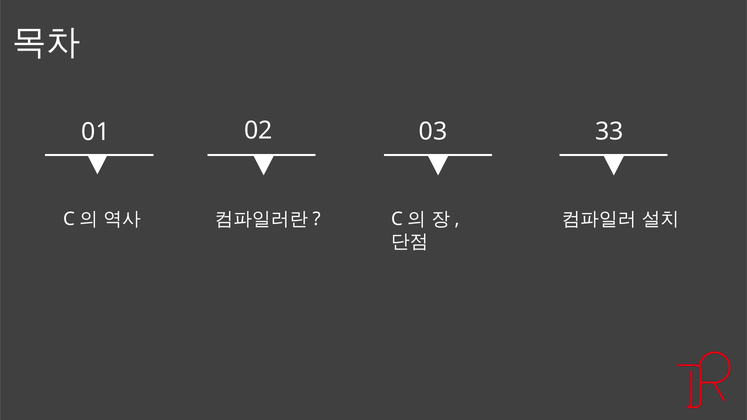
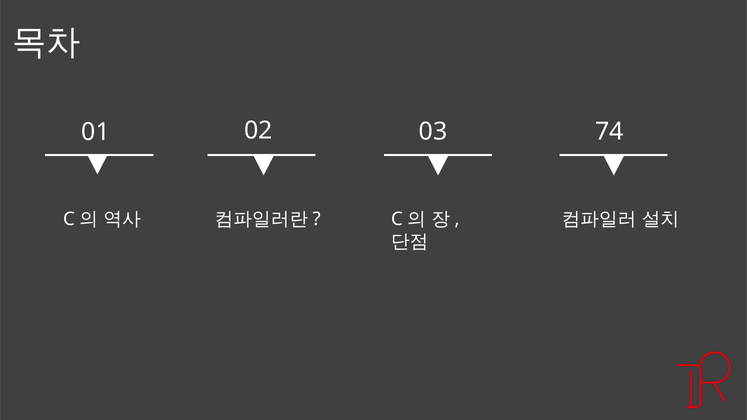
33: 33 -> 74
